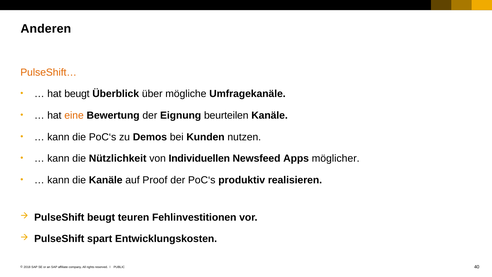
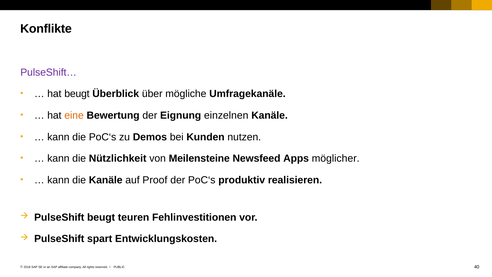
Anderen: Anderen -> Konflikte
PulseShift… colour: orange -> purple
beurteilen: beurteilen -> einzelnen
Individuellen: Individuellen -> Meilensteine
